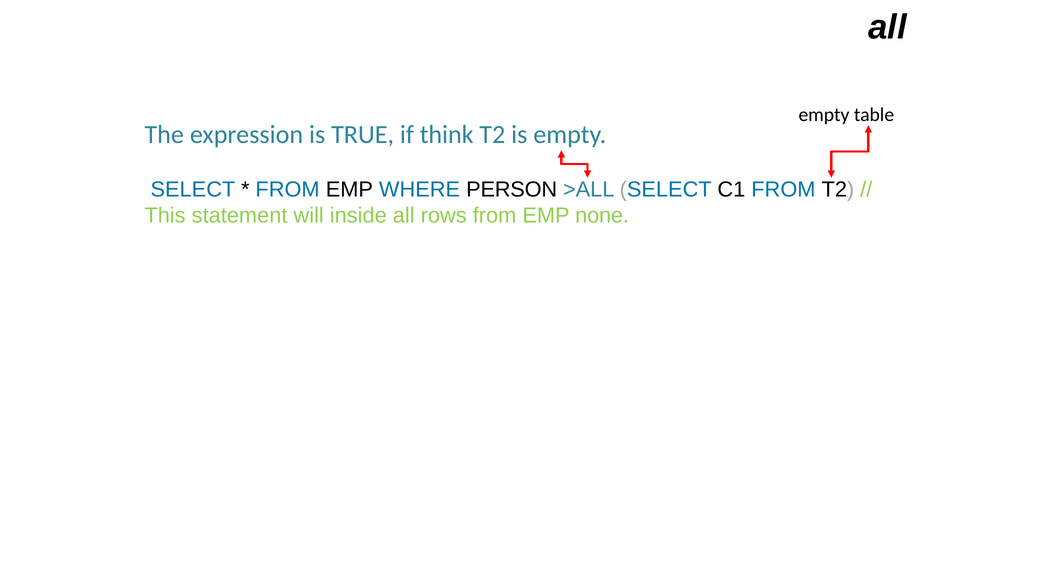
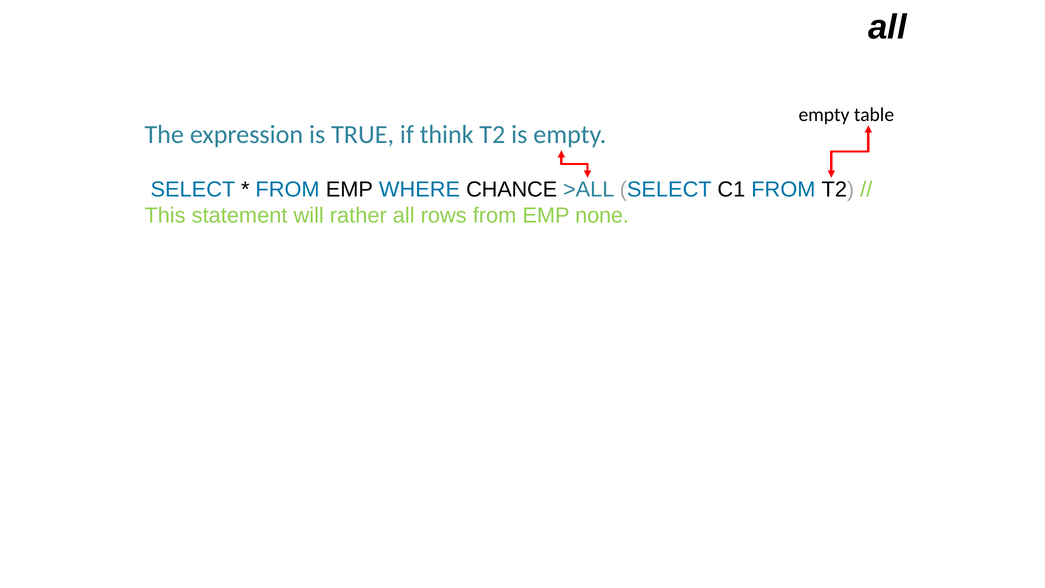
PERSON: PERSON -> CHANCE
inside: inside -> rather
